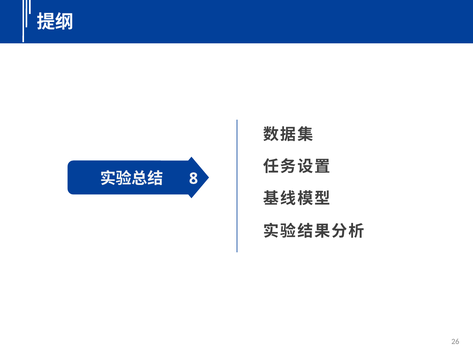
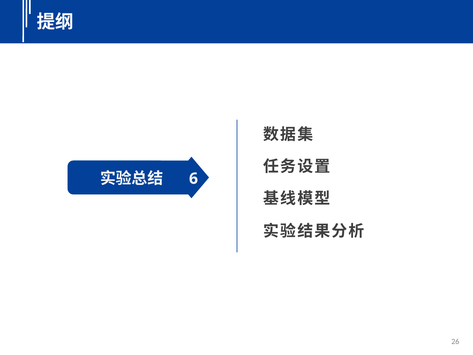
8: 8 -> 6
